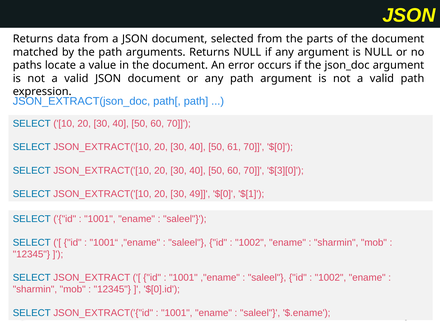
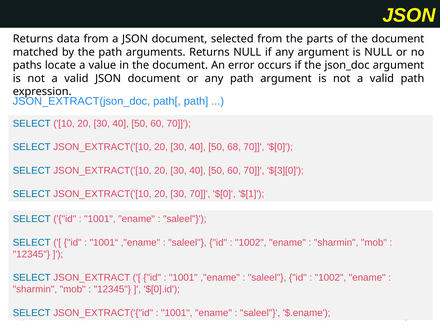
61: 61 -> 68
30 49: 49 -> 70
